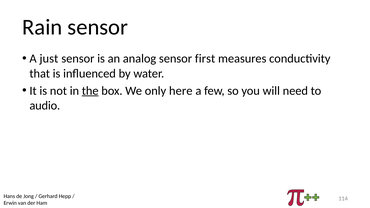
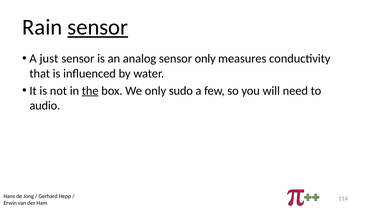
sensor at (98, 27) underline: none -> present
sensor first: first -> only
here: here -> sudo
